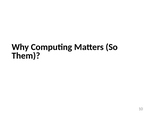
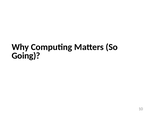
Them: Them -> Going
